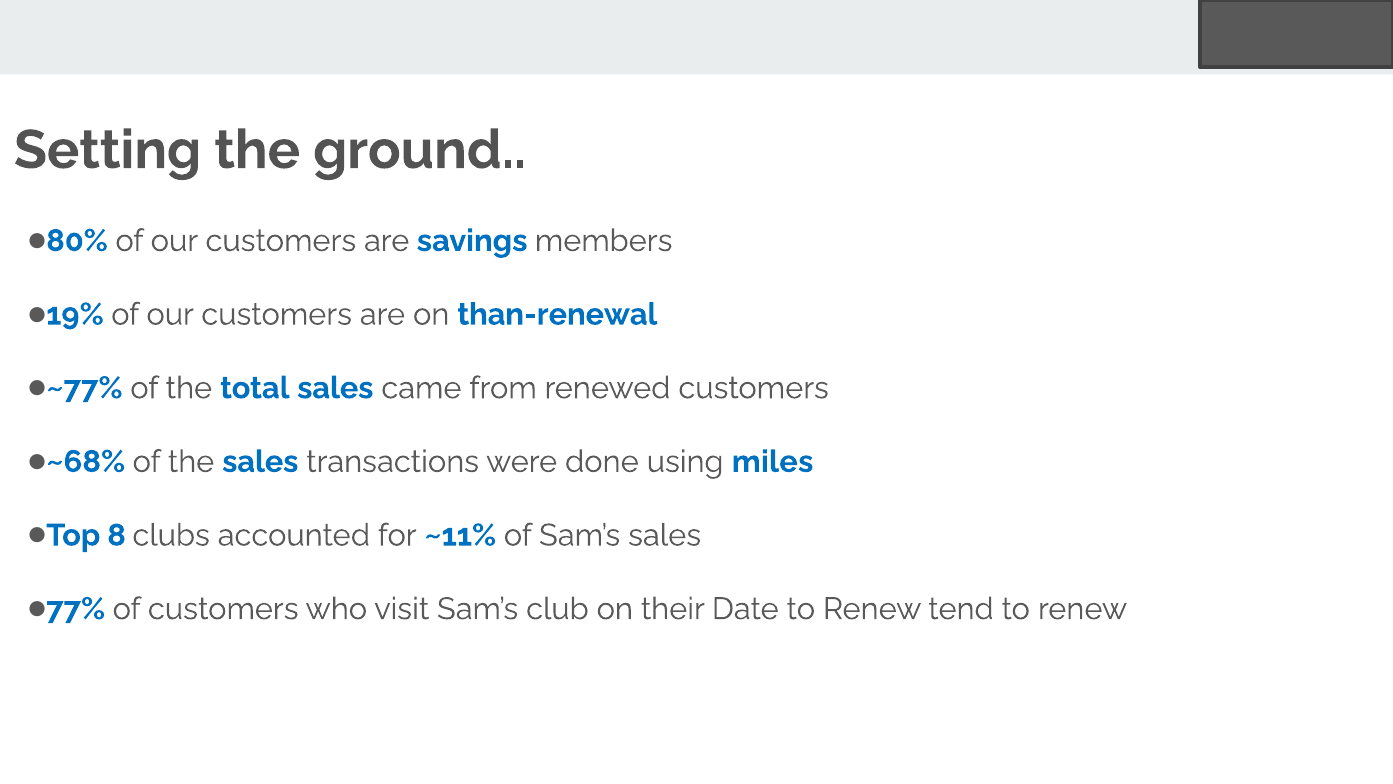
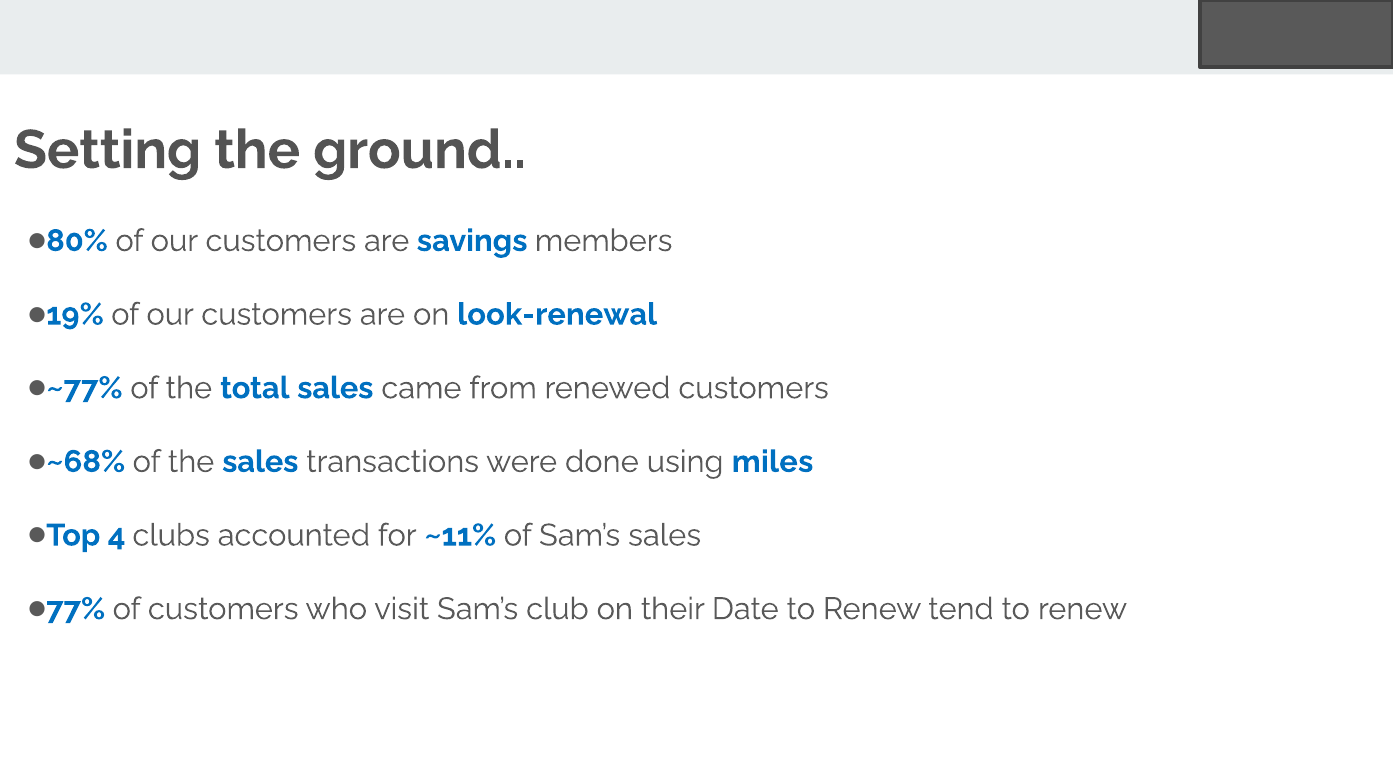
than-renewal: than-renewal -> look-renewal
8: 8 -> 4
